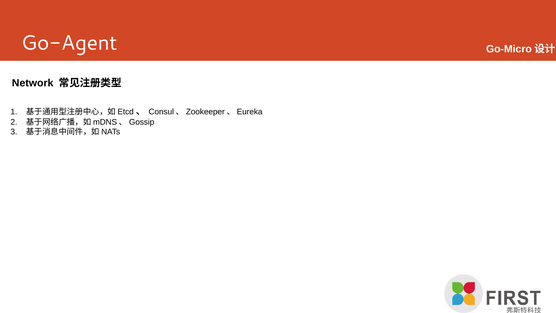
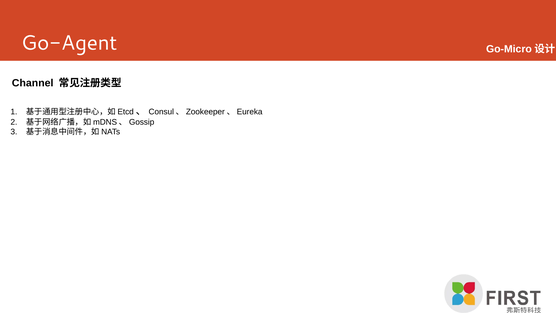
Network: Network -> Channel
